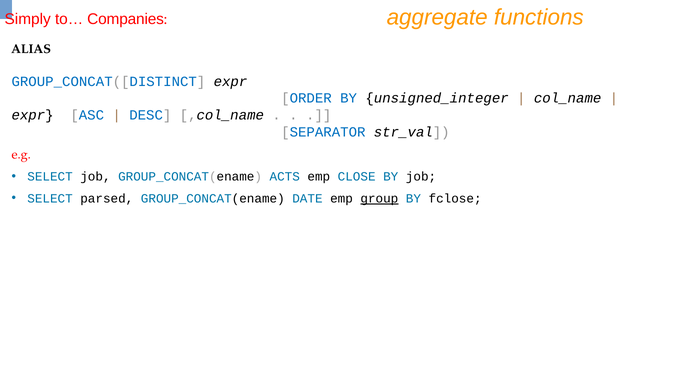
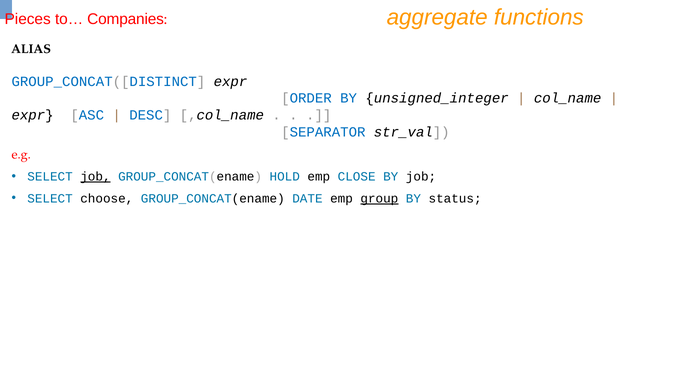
Simply: Simply -> Pieces
job at (95, 176) underline: none -> present
ACTS: ACTS -> HOLD
parsed: parsed -> choose
fclose: fclose -> status
